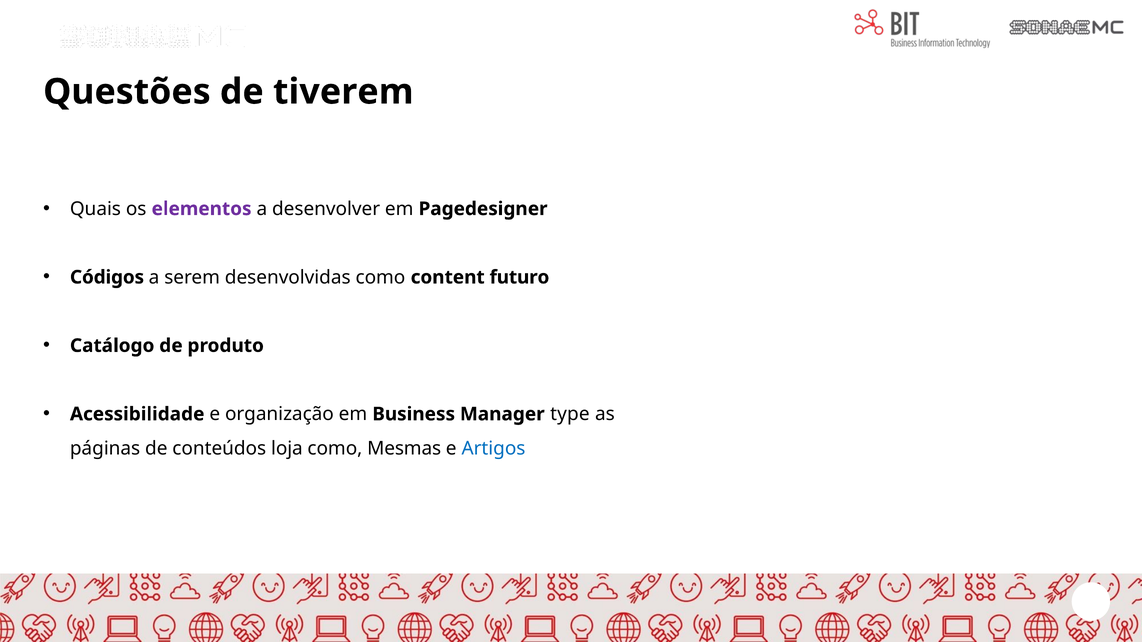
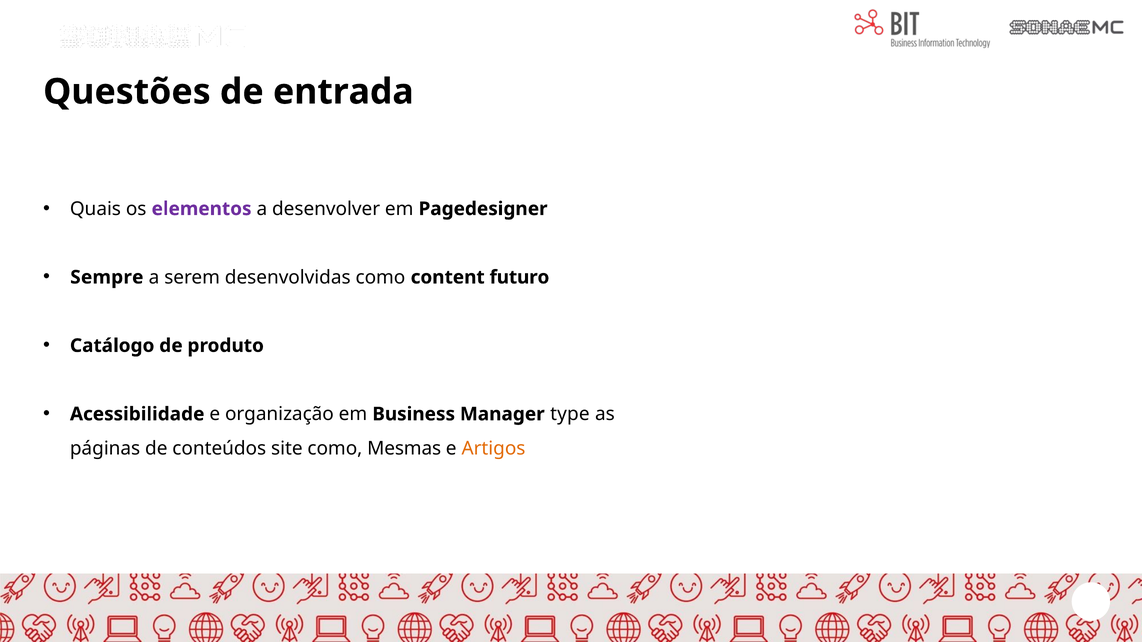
tiverem: tiverem -> entrada
Códigos: Códigos -> Sempre
loja: loja -> site
Artigos colour: blue -> orange
